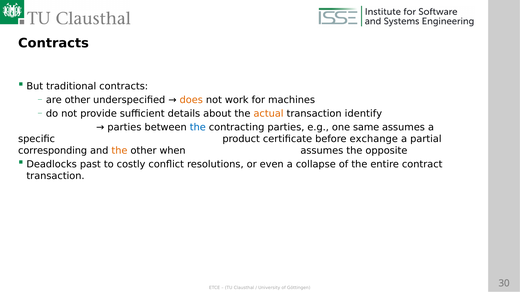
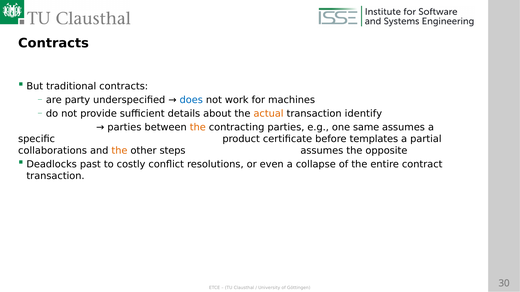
are other: other -> party
does colour: orange -> blue
the at (198, 127) colour: blue -> orange
exchange: exchange -> templates
corresponding: corresponding -> collaborations
when: when -> steps
